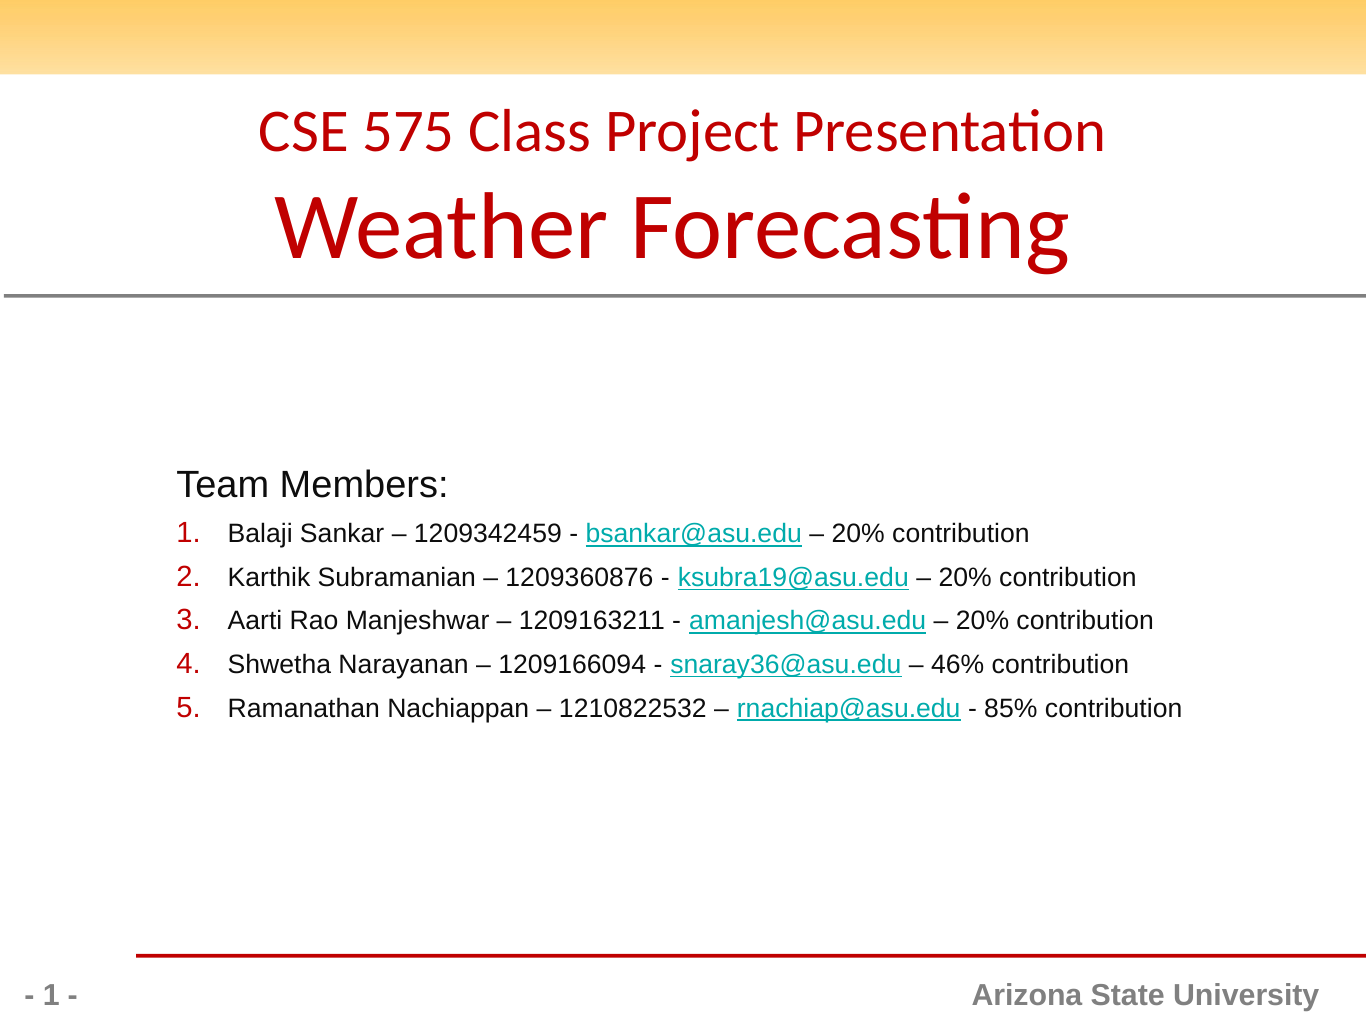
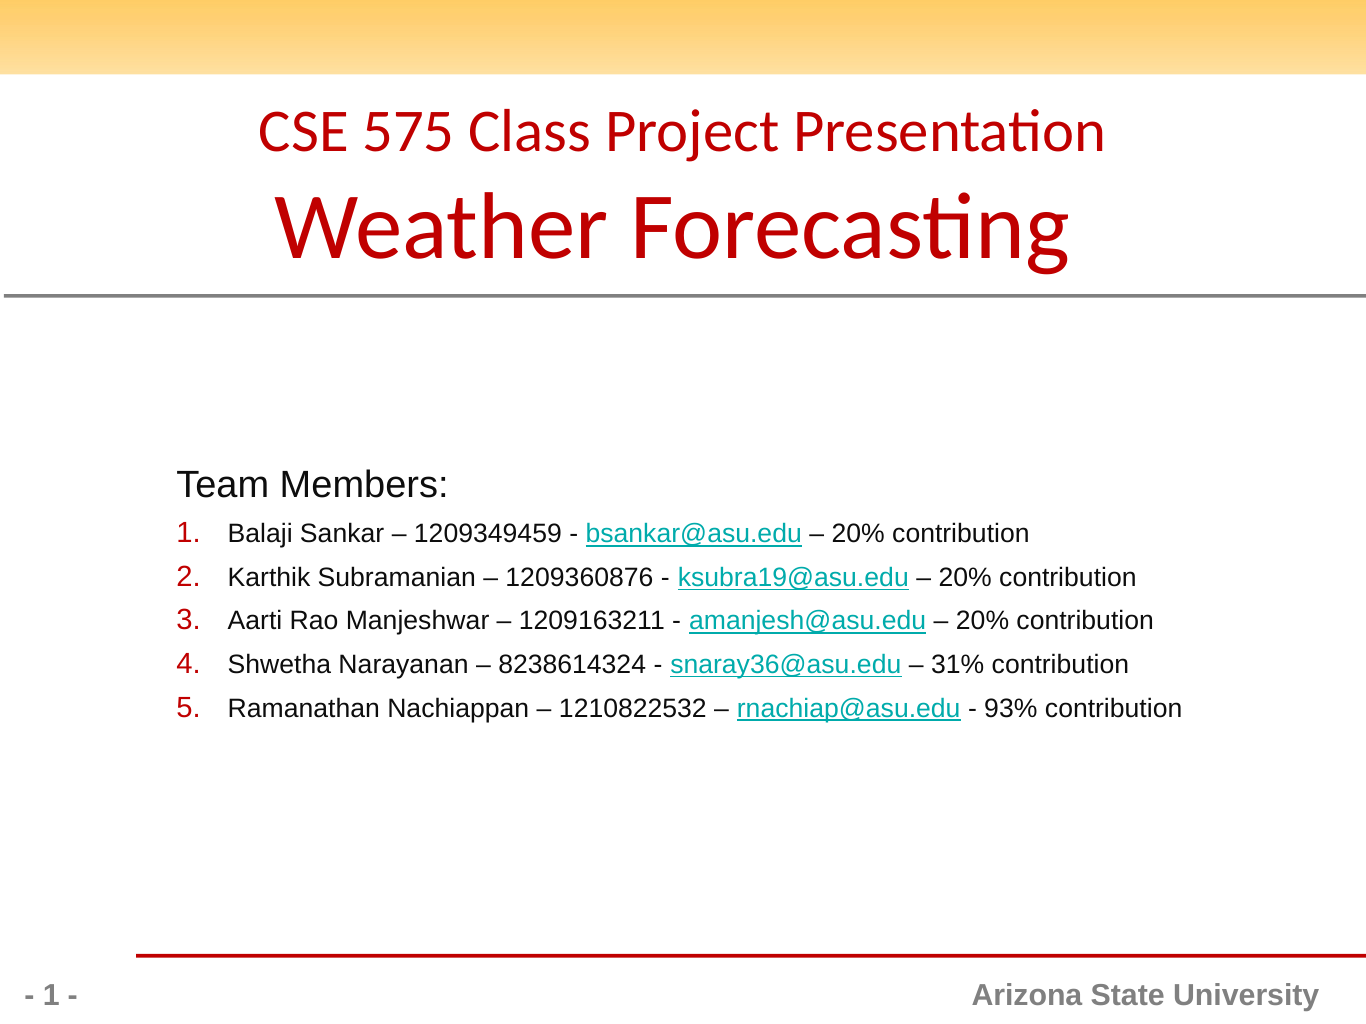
1209342459: 1209342459 -> 1209349459
1209166094: 1209166094 -> 8238614324
46%: 46% -> 31%
85%: 85% -> 93%
